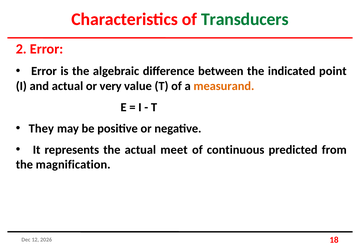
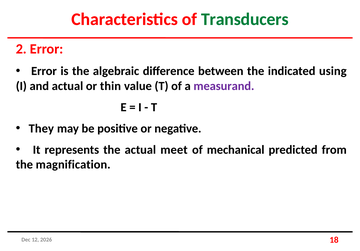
point: point -> using
very: very -> thin
measurand colour: orange -> purple
continuous: continuous -> mechanical
